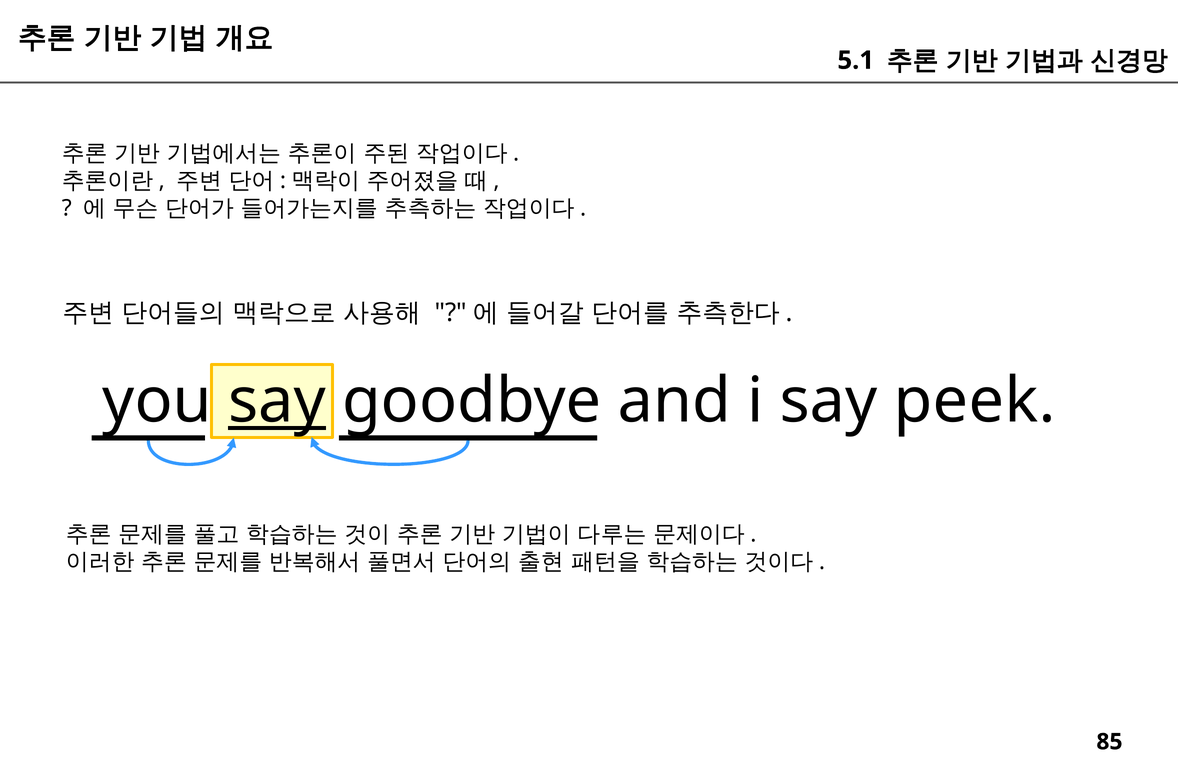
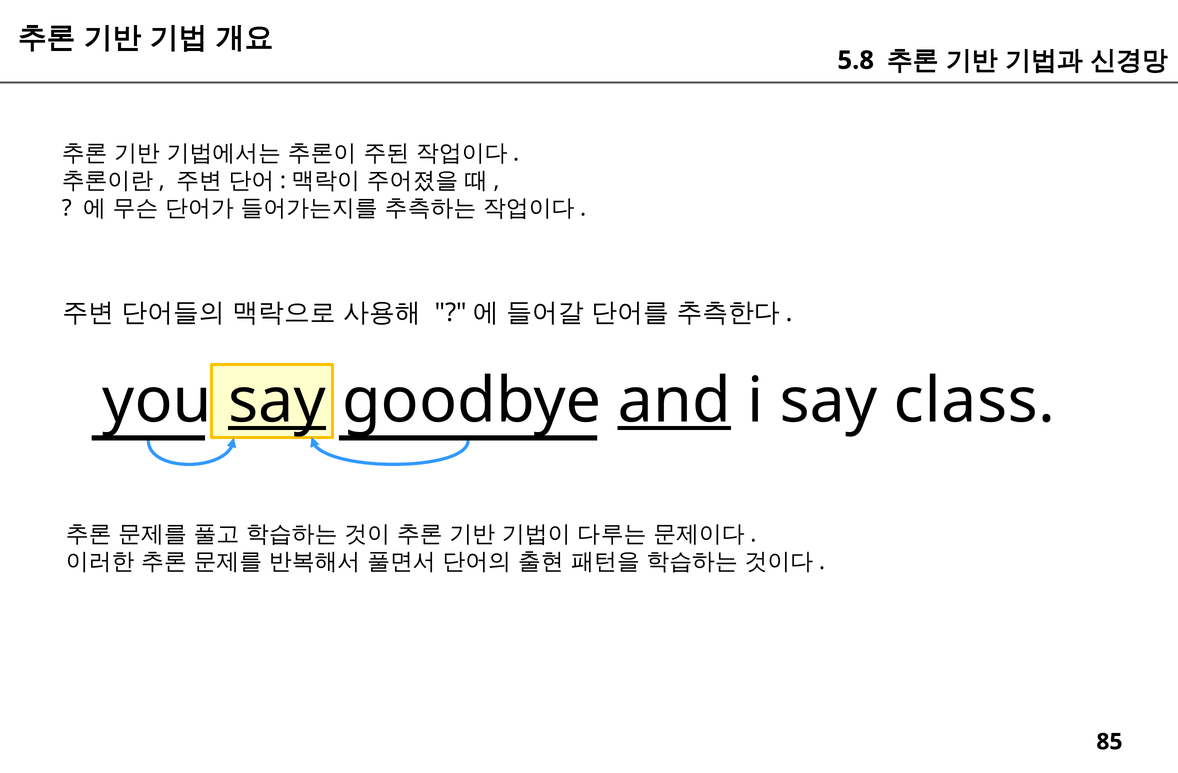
5.1: 5.1 -> 5.8
and underline: none -> present
peek: peek -> class
